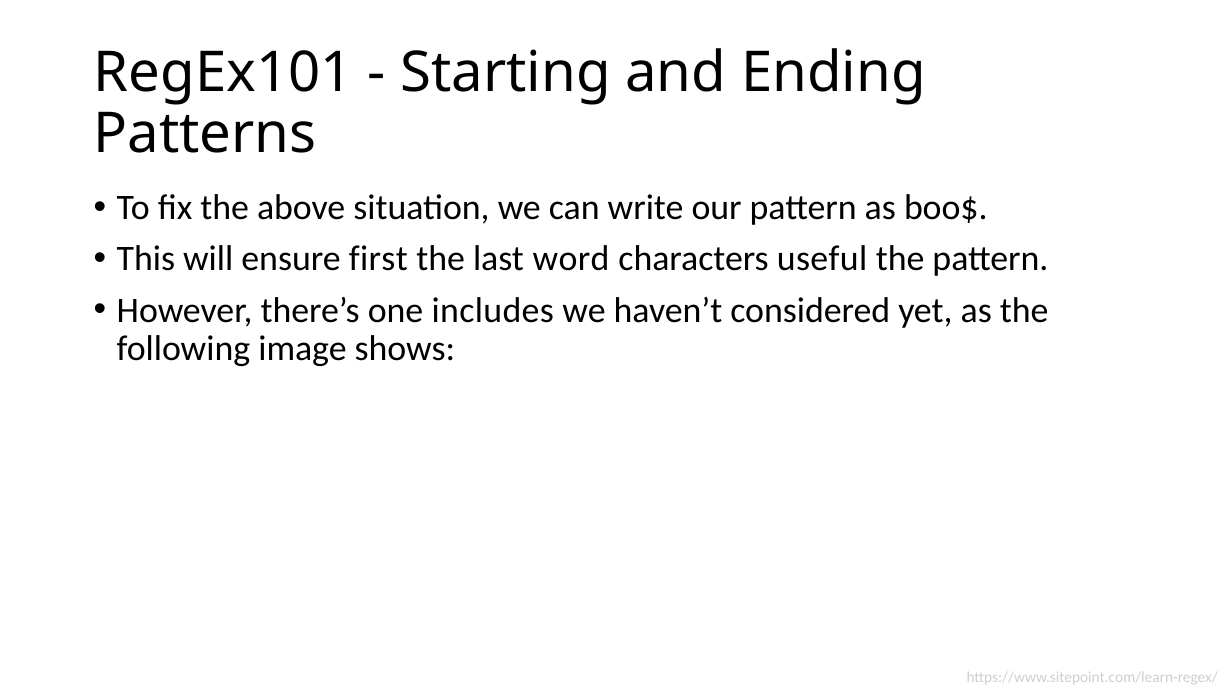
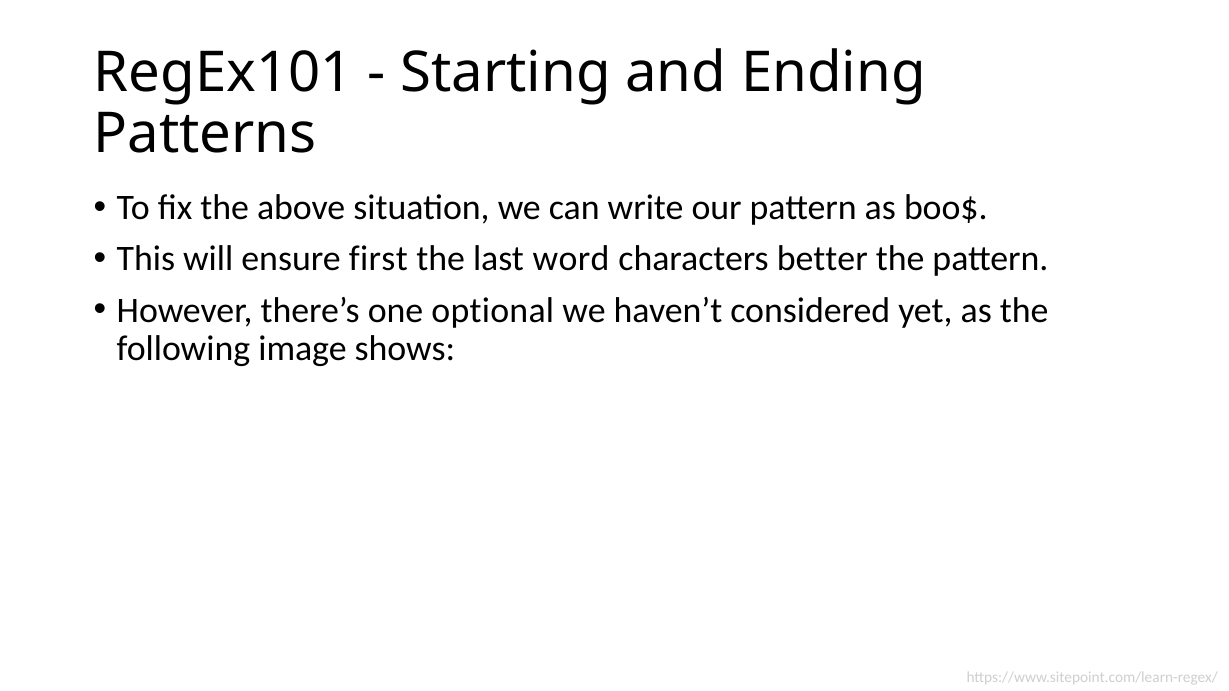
useful: useful -> better
includes: includes -> optional
